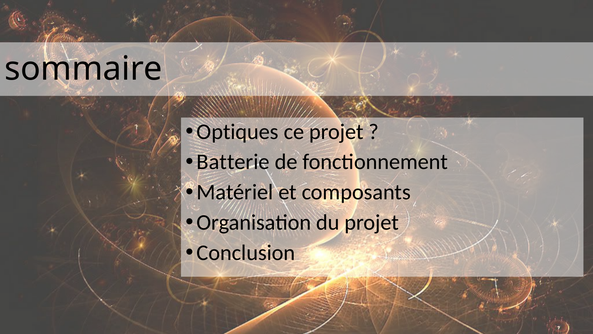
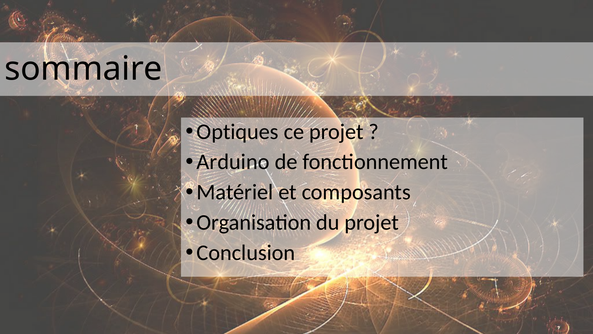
Batterie: Batterie -> Arduino
